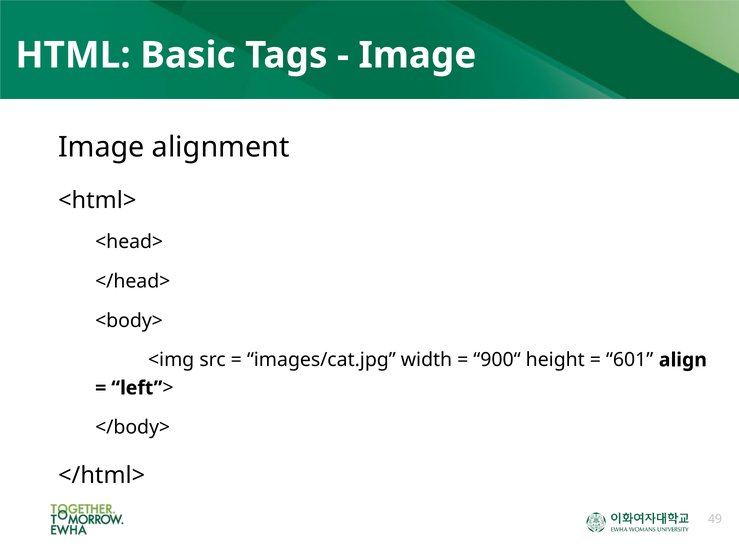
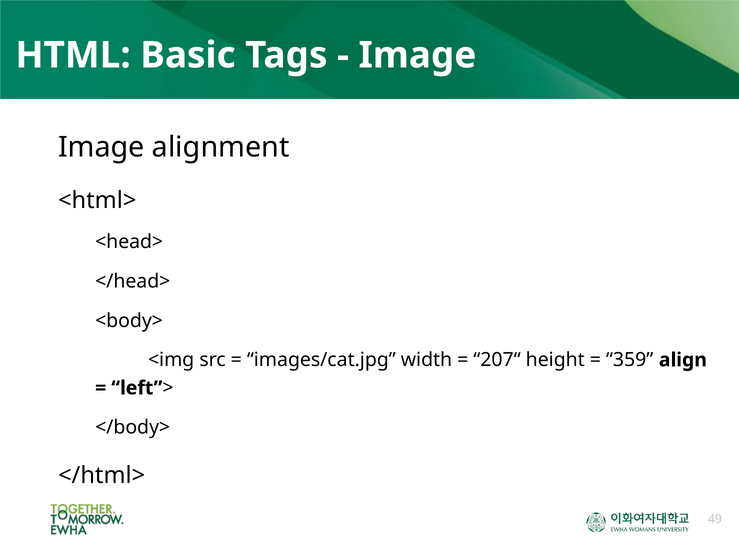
900“: 900“ -> 207“
601: 601 -> 359
